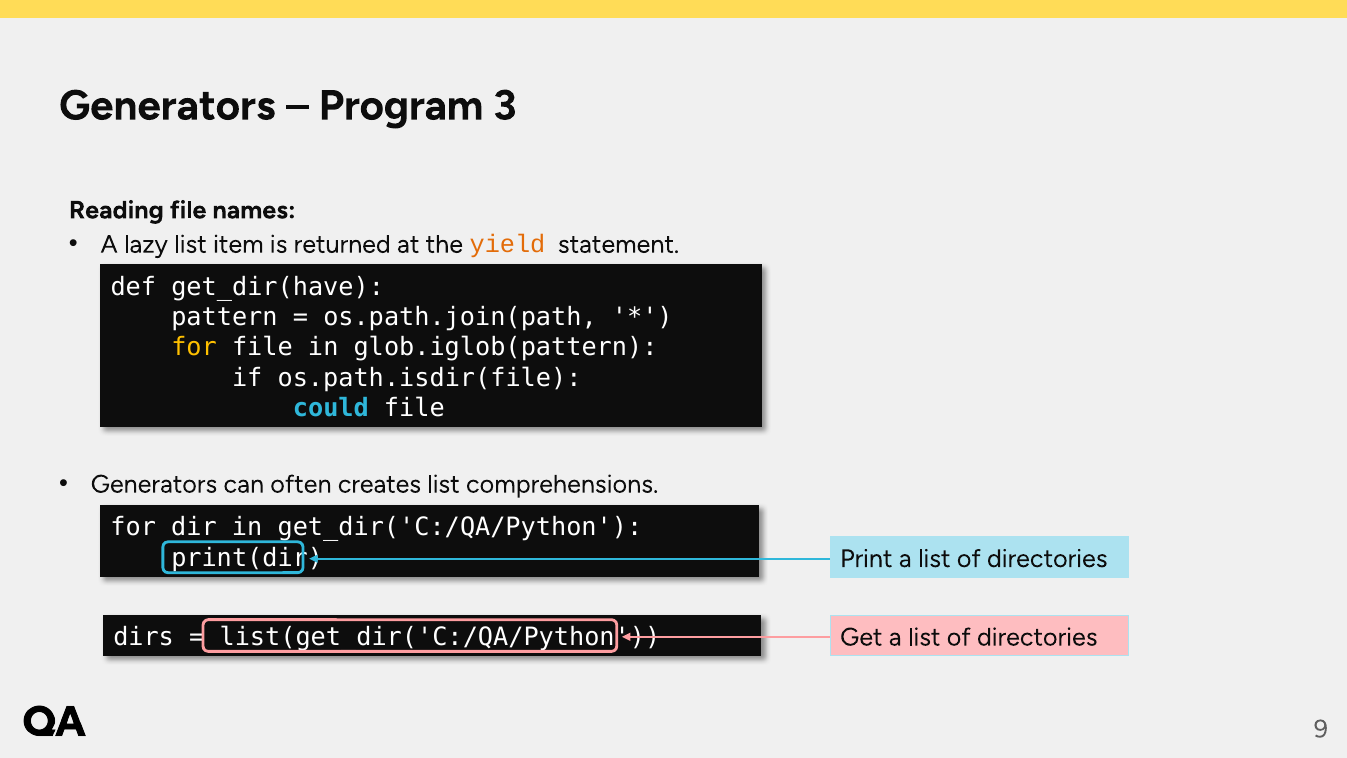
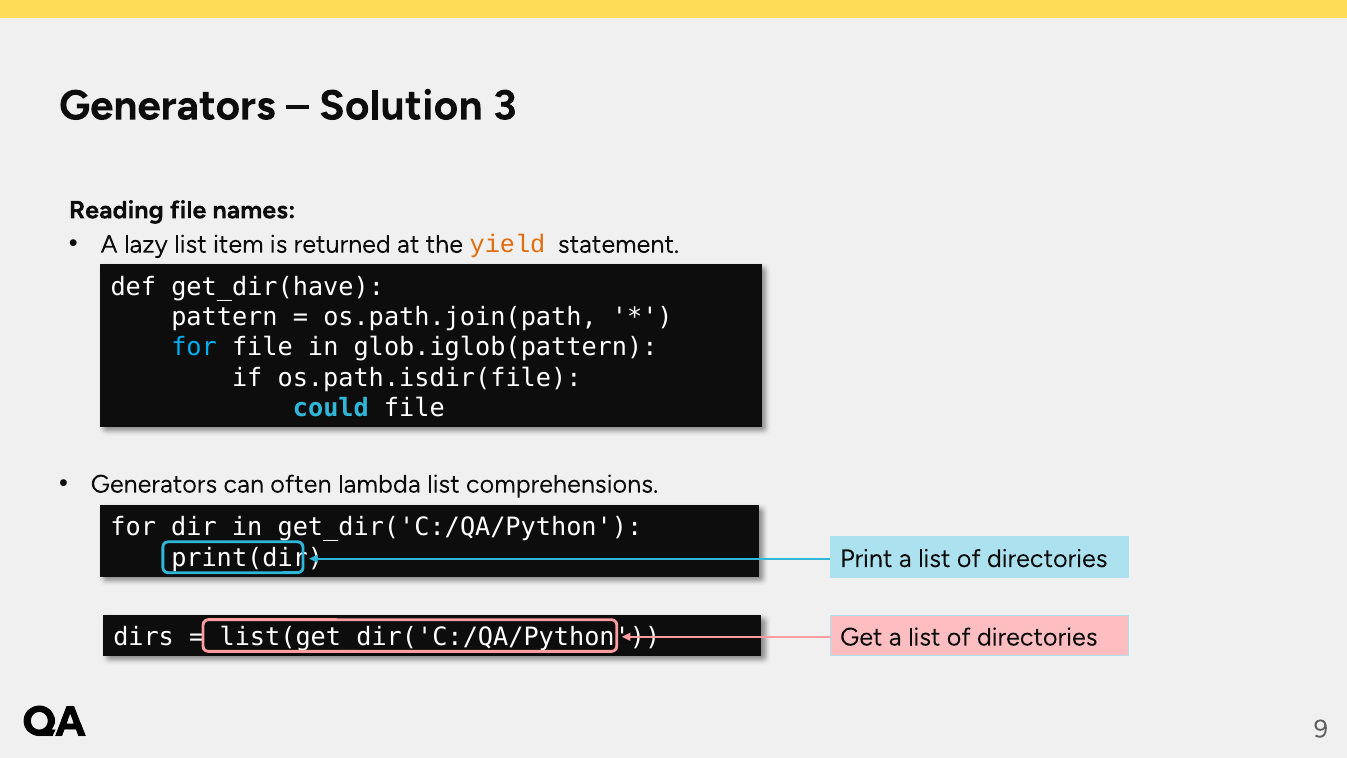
Program: Program -> Solution
for at (194, 347) colour: yellow -> light blue
creates: creates -> lambda
